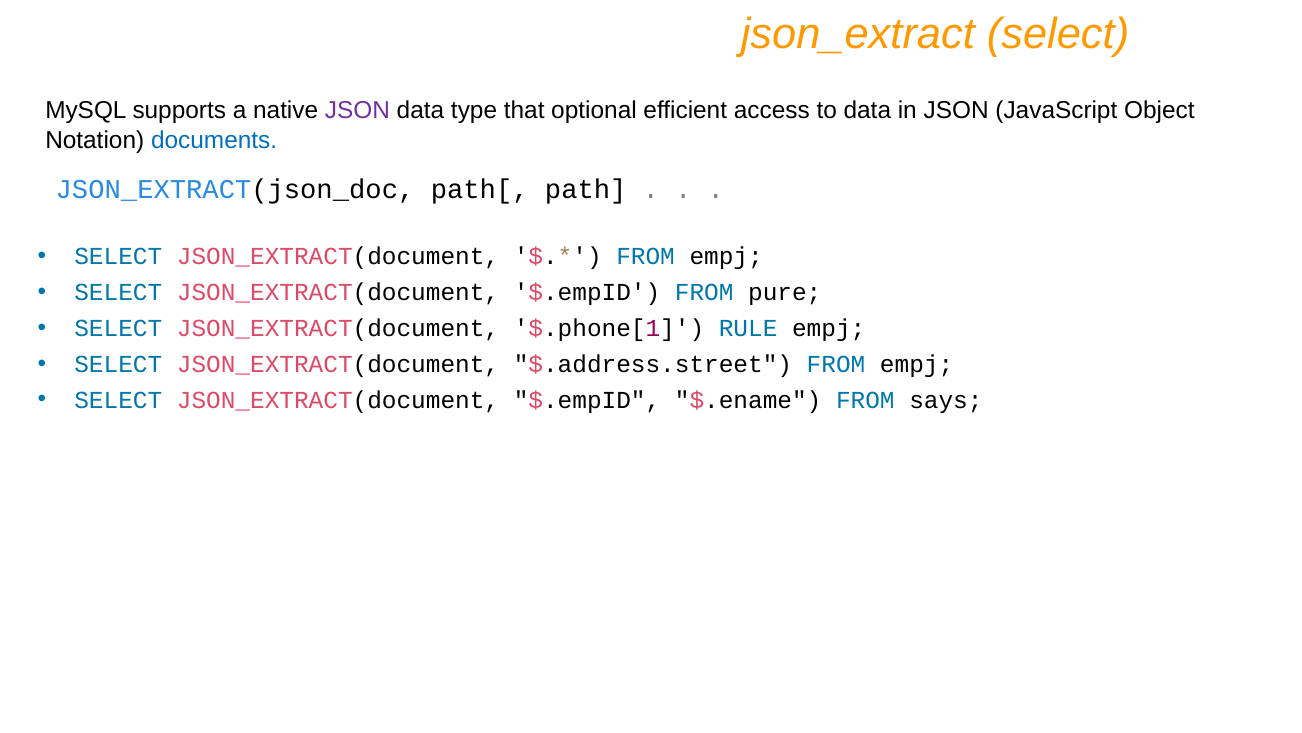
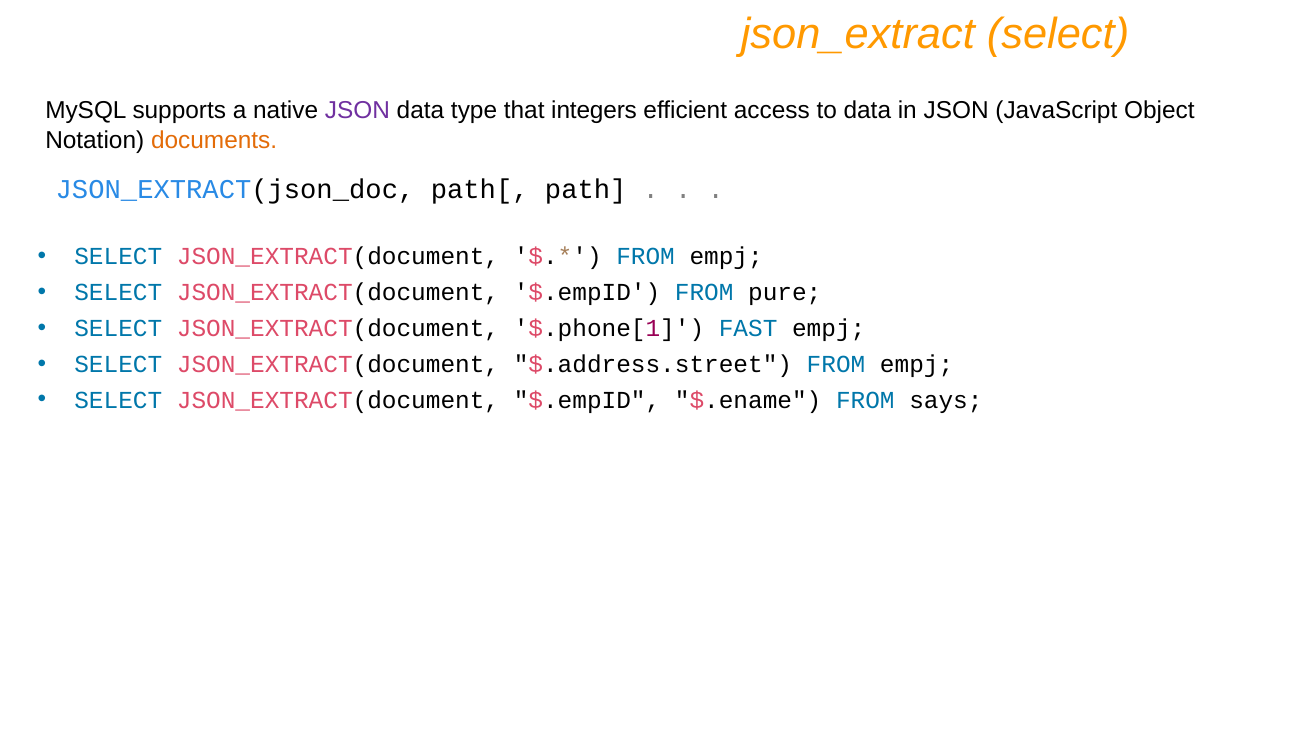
optional: optional -> integers
documents colour: blue -> orange
RULE: RULE -> FAST
